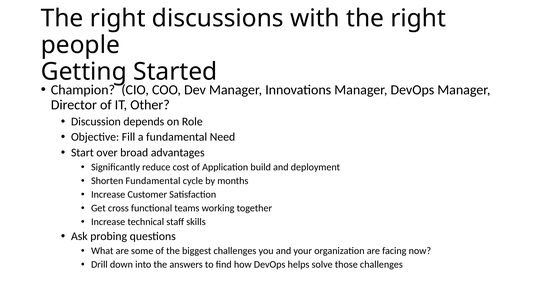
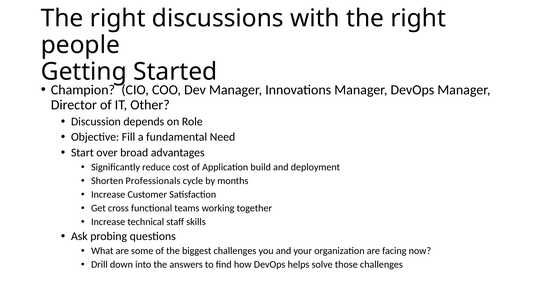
Shorten Fundamental: Fundamental -> Professionals
